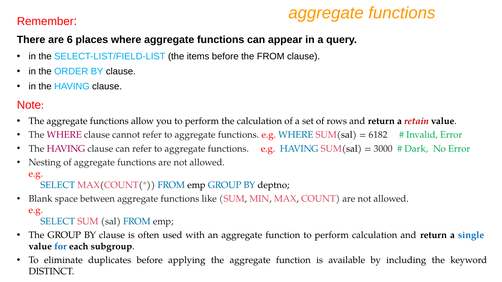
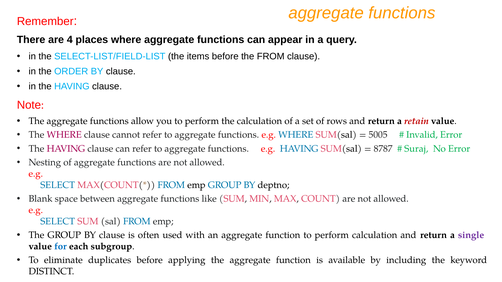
6: 6 -> 4
6182: 6182 -> 5005
3000: 3000 -> 8787
Dark: Dark -> Suraj
single colour: blue -> purple
